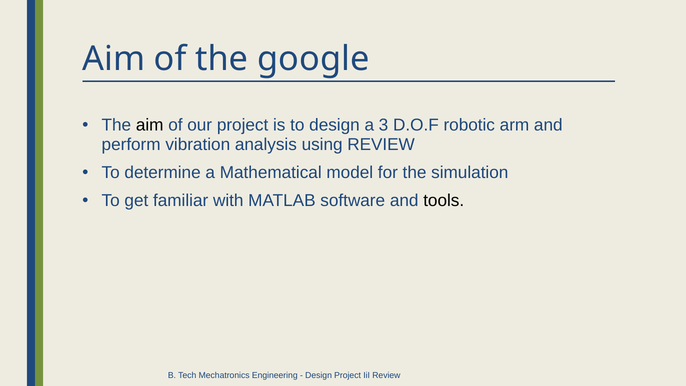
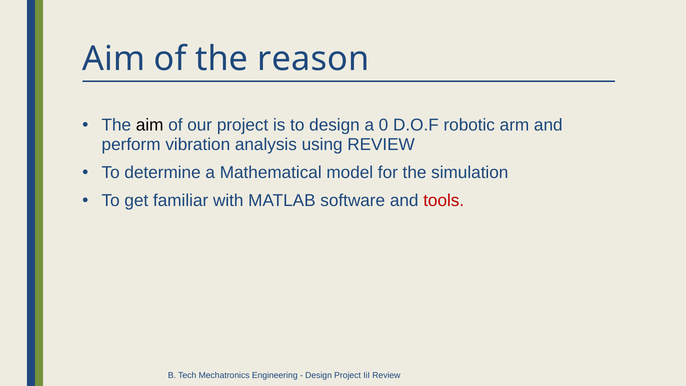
google: google -> reason
3: 3 -> 0
tools colour: black -> red
